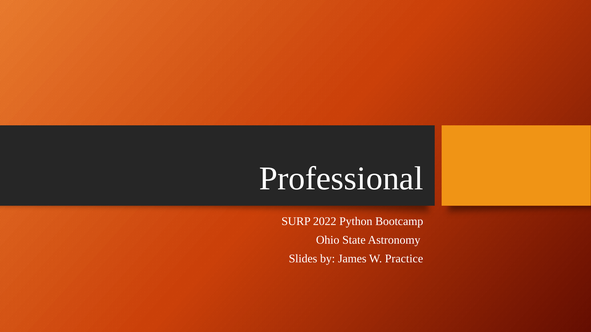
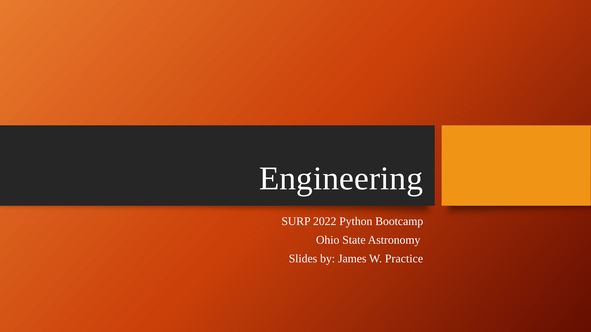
Professional: Professional -> Engineering
